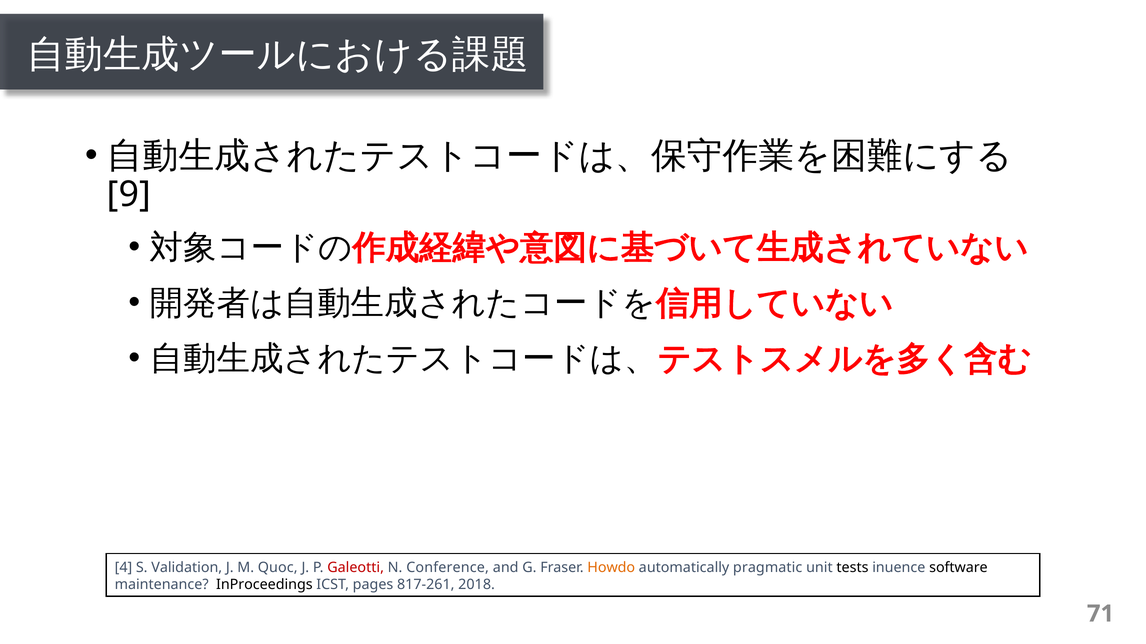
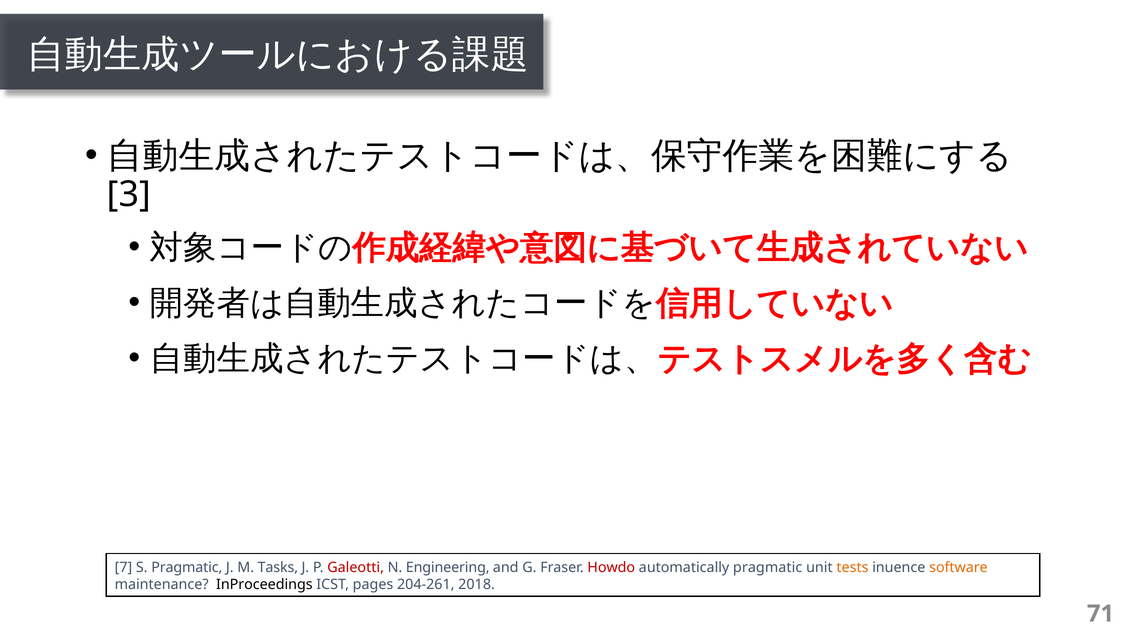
9: 9 -> 3
4: 4 -> 7
S Validation: Validation -> Pragmatic
Quoc: Quoc -> Tasks
Conference: Conference -> Engineering
Howdo colour: orange -> red
tests colour: black -> orange
software colour: black -> orange
817-261: 817-261 -> 204-261
